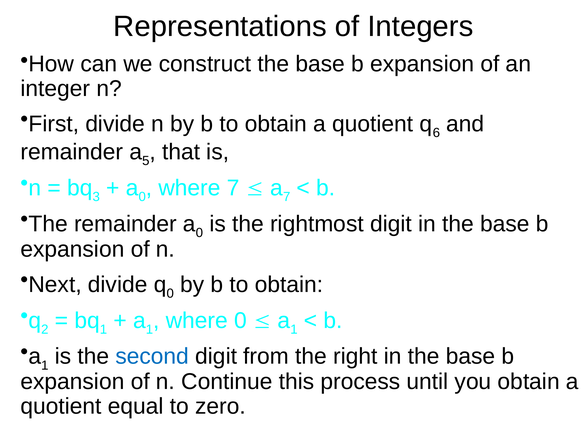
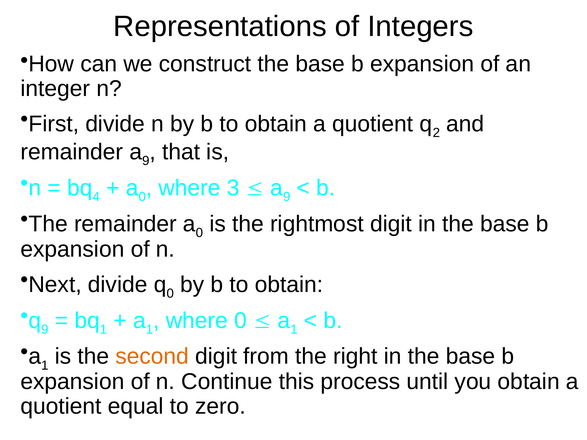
6: 6 -> 2
remainder a 5: 5 -> 9
3: 3 -> 4
where 7: 7 -> 3
7 at (287, 197): 7 -> 9
2 at (45, 330): 2 -> 9
second colour: blue -> orange
